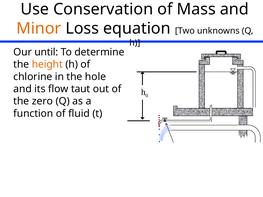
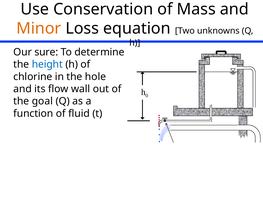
until: until -> sure
height colour: orange -> blue
taut: taut -> wall
zero: zero -> goal
